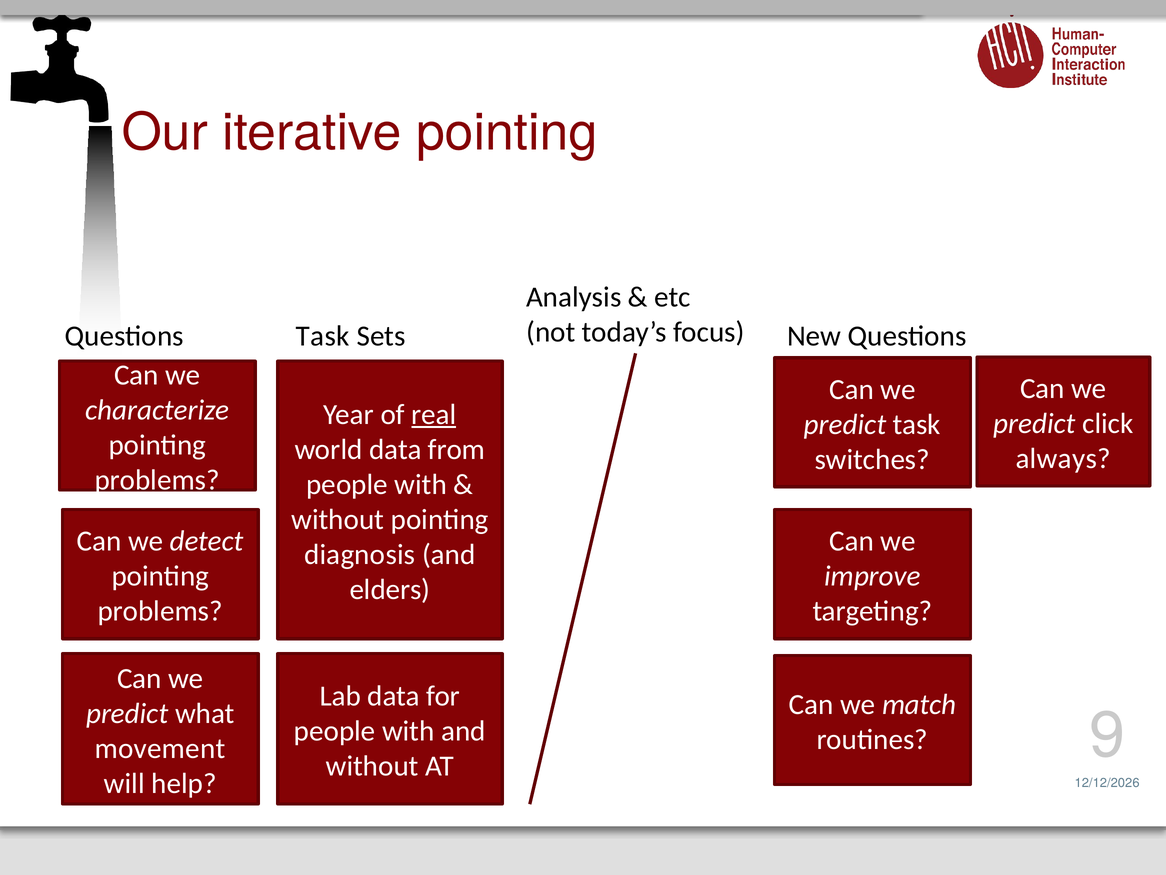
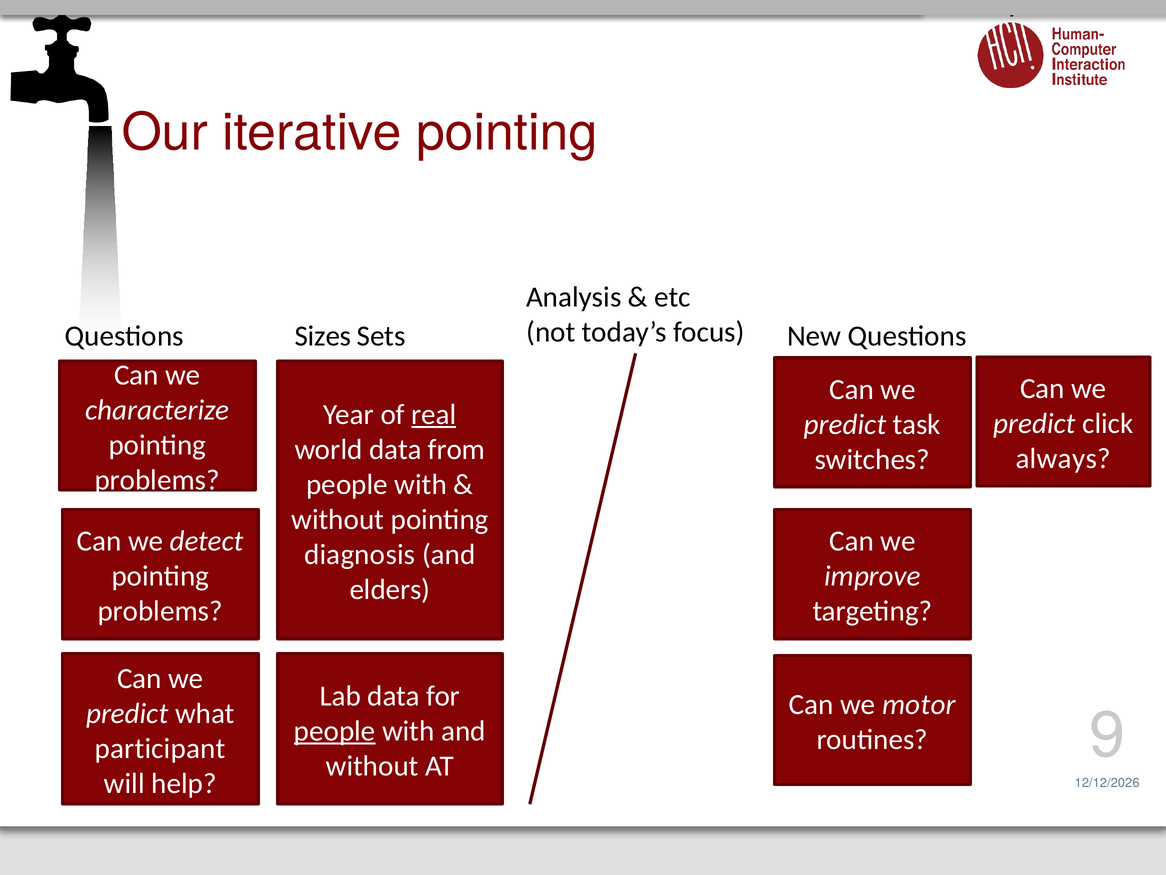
Task at (323, 336): Task -> Sizes
match: match -> motor
people at (335, 730) underline: none -> present
movement: movement -> participant
